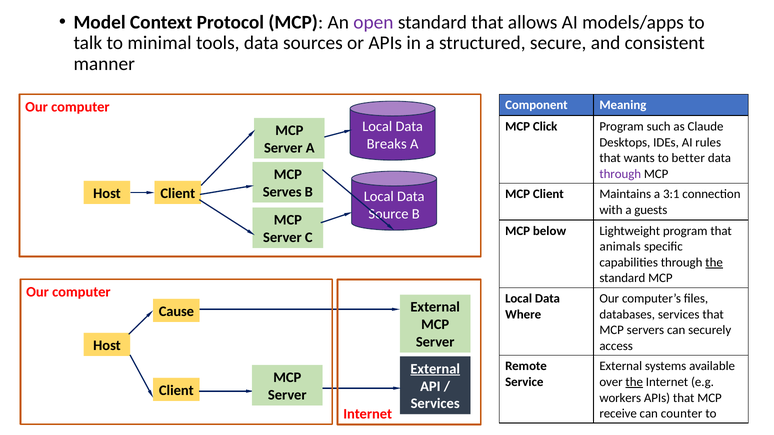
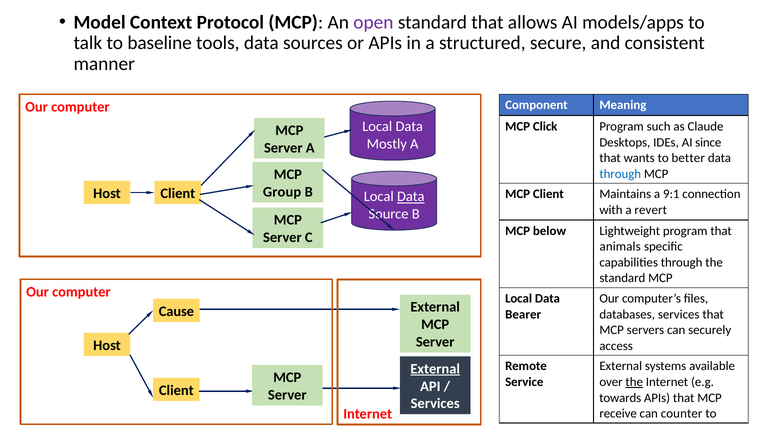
minimal: minimal -> baseline
rules: rules -> since
Breaks: Breaks -> Mostly
through at (620, 174) colour: purple -> blue
Serves: Serves -> Group
3:1: 3:1 -> 9:1
Data at (411, 197) underline: none -> present
guests: guests -> revert
the at (714, 263) underline: present -> none
Where: Where -> Bearer
workers: workers -> towards
